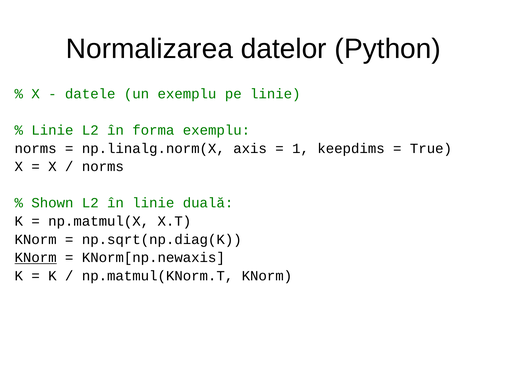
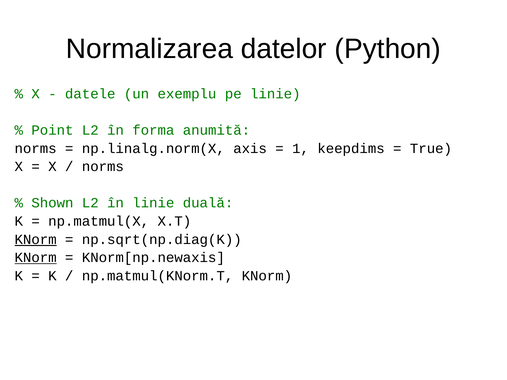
Linie at (52, 130): Linie -> Point
forma exemplu: exemplu -> anumită
KNorm at (36, 240) underline: none -> present
